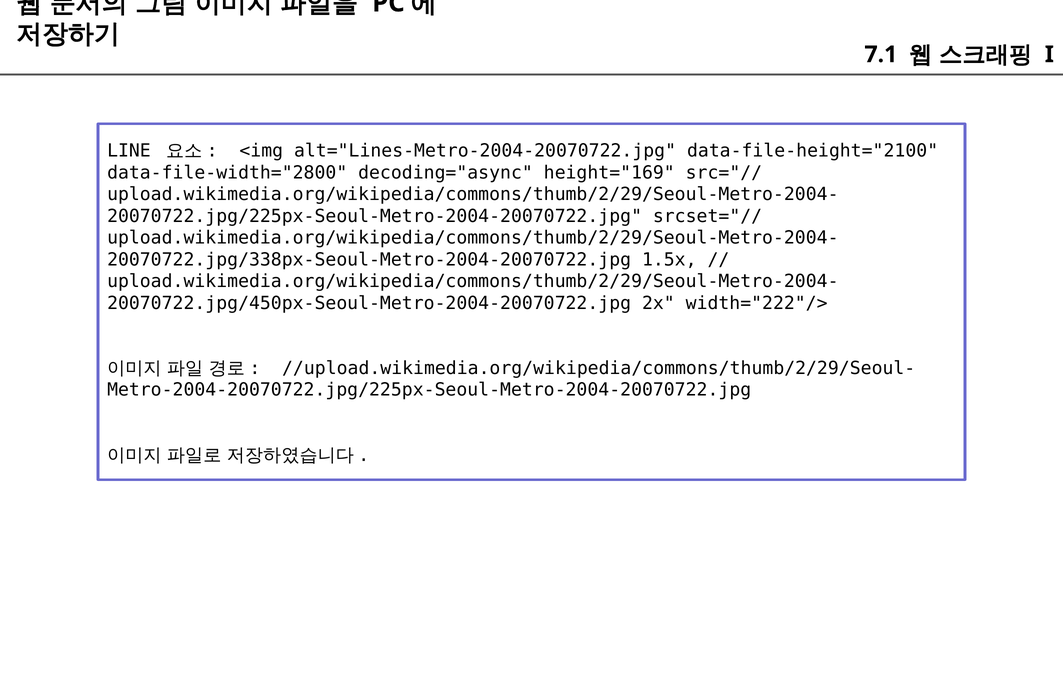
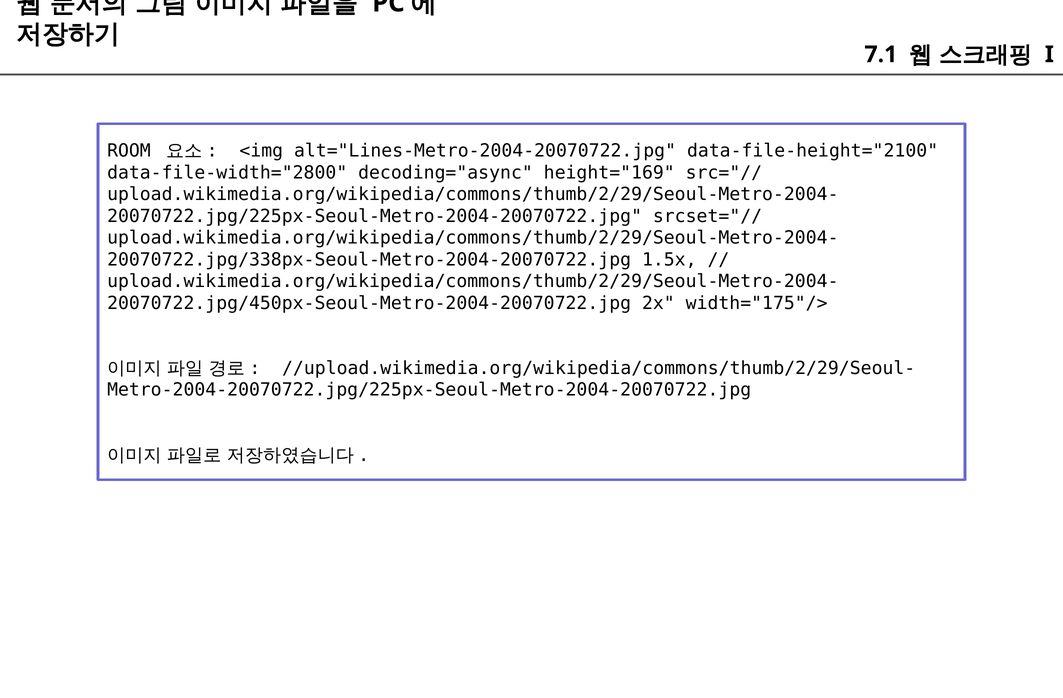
LINE: LINE -> ROOM
width="222"/>: width="222"/> -> width="175"/>
